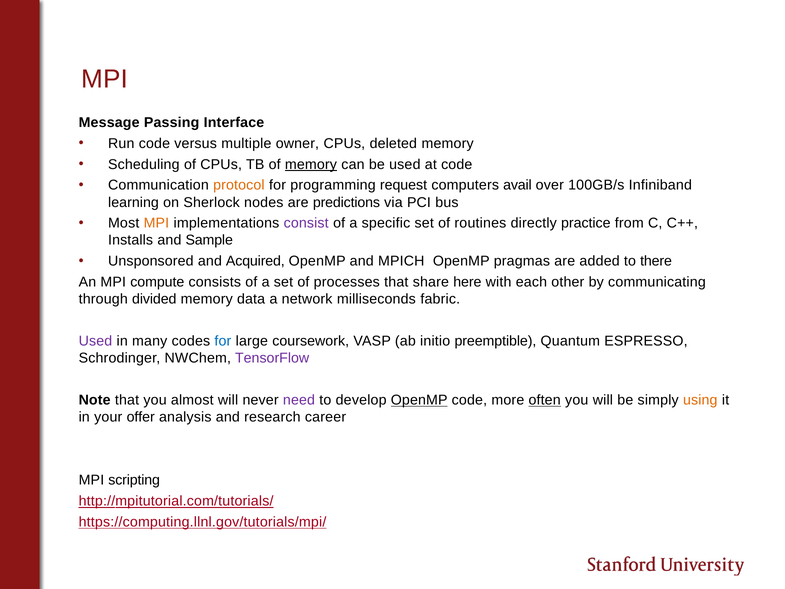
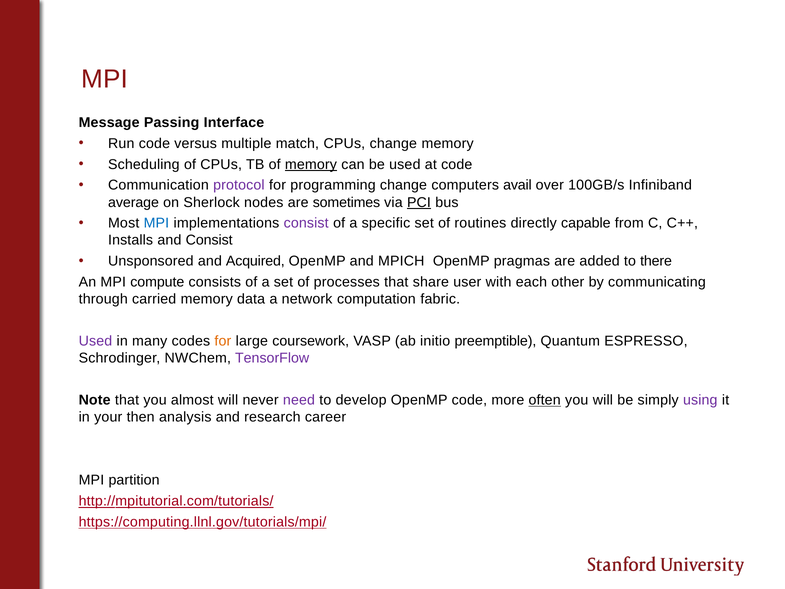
owner: owner -> match
CPUs deleted: deleted -> change
protocol colour: orange -> purple
programming request: request -> change
learning: learning -> average
predictions: predictions -> sometimes
PCI underline: none -> present
MPI at (156, 223) colour: orange -> blue
practice: practice -> capable
and Sample: Sample -> Consist
here: here -> user
divided: divided -> carried
milliseconds: milliseconds -> computation
for at (223, 341) colour: blue -> orange
OpenMP at (419, 400) underline: present -> none
using colour: orange -> purple
offer: offer -> then
scripting: scripting -> partition
